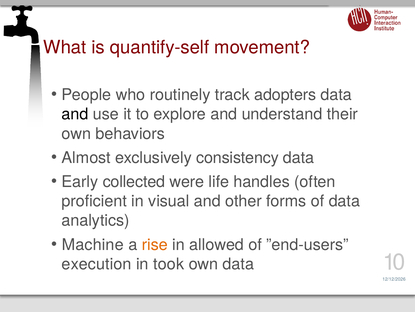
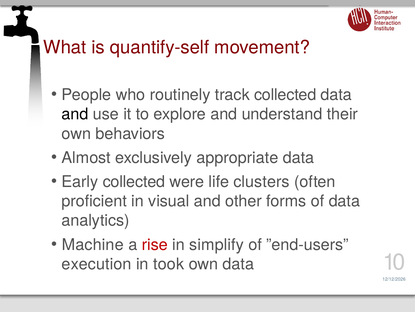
track adopters: adopters -> collected
consistency: consistency -> appropriate
handles: handles -> clusters
rise colour: orange -> red
allowed: allowed -> simplify
